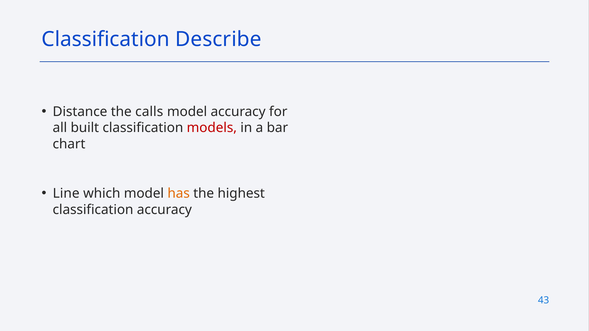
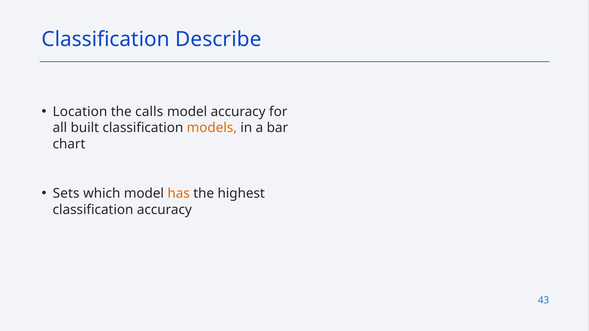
Distance: Distance -> Location
models colour: red -> orange
Line: Line -> Sets
